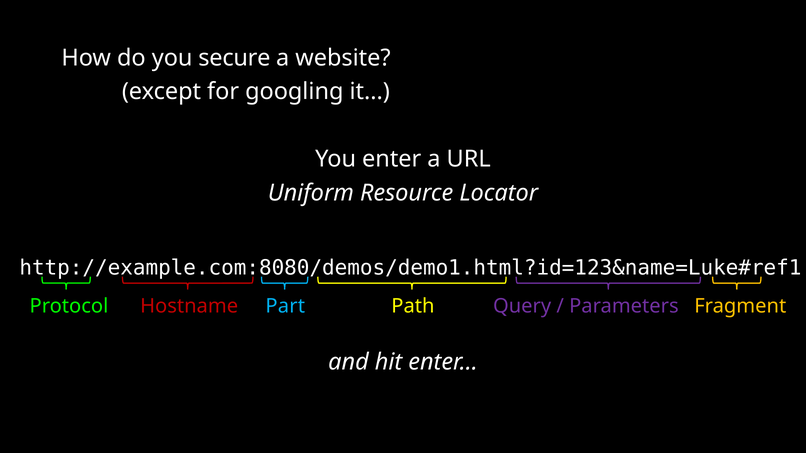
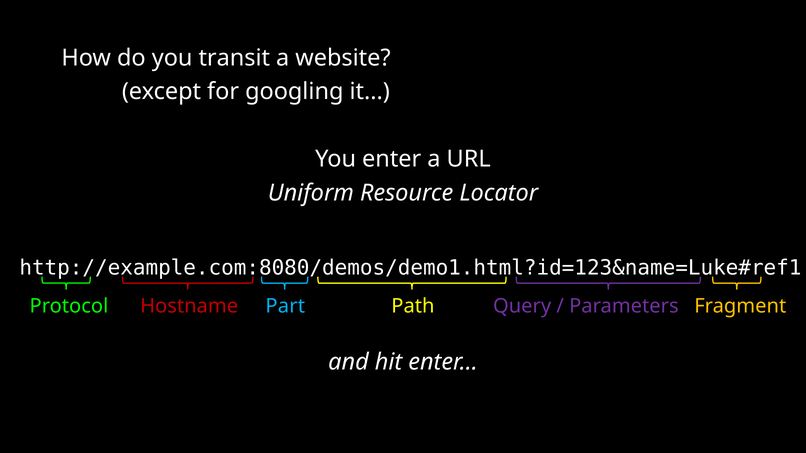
secure: secure -> transit
